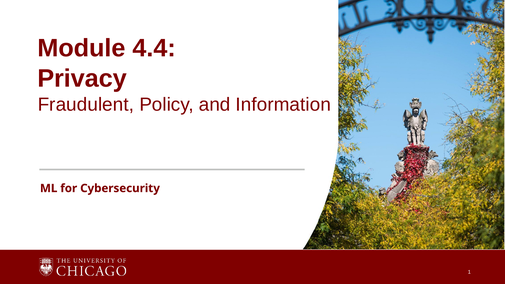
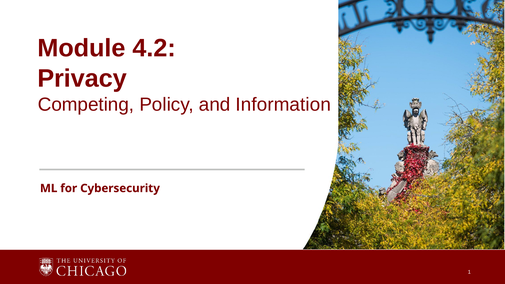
4.4: 4.4 -> 4.2
Fraudulent: Fraudulent -> Competing
